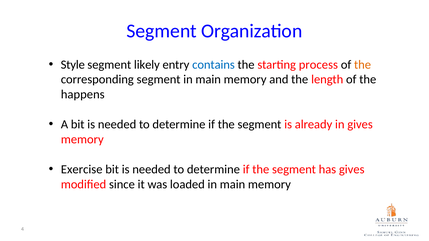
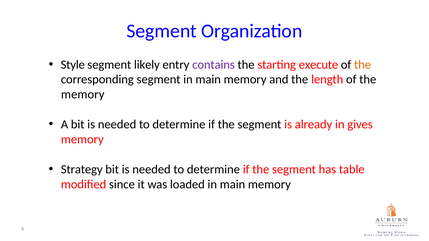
contains colour: blue -> purple
process: process -> execute
happens at (83, 95): happens -> memory
Exercise: Exercise -> Strategy
has gives: gives -> table
